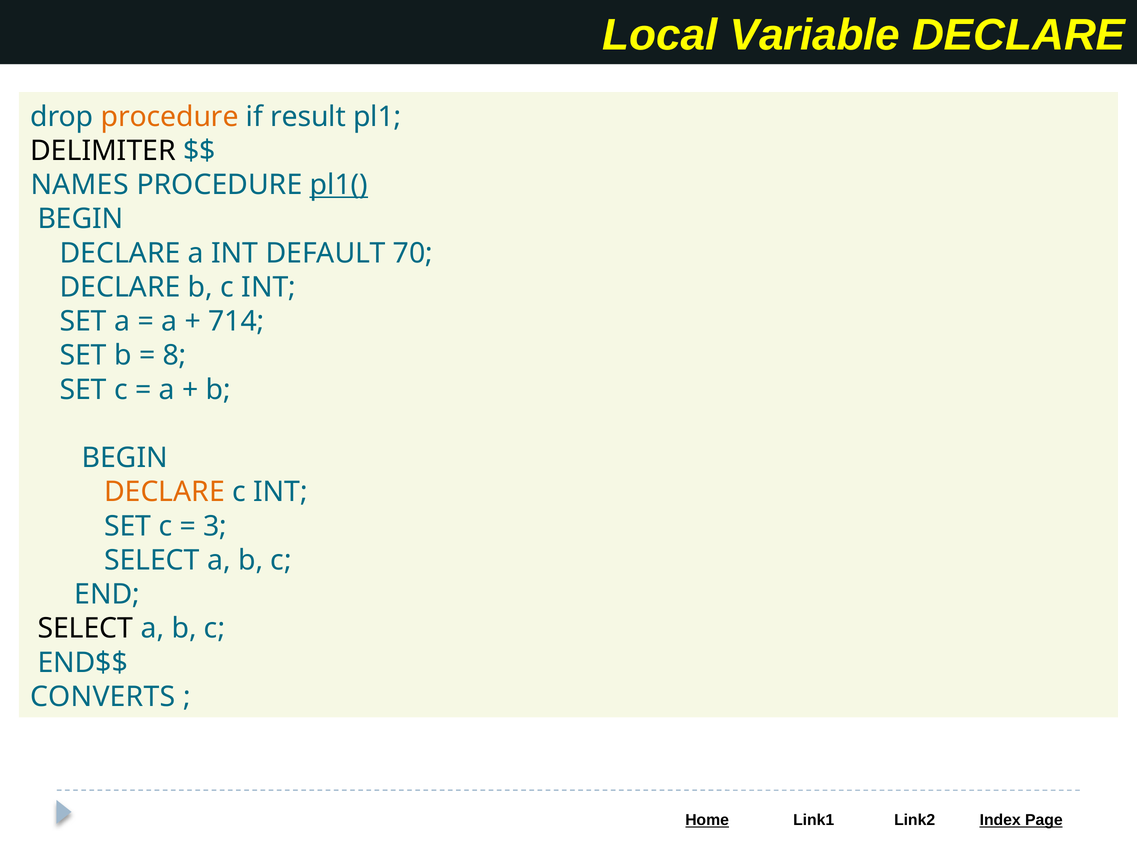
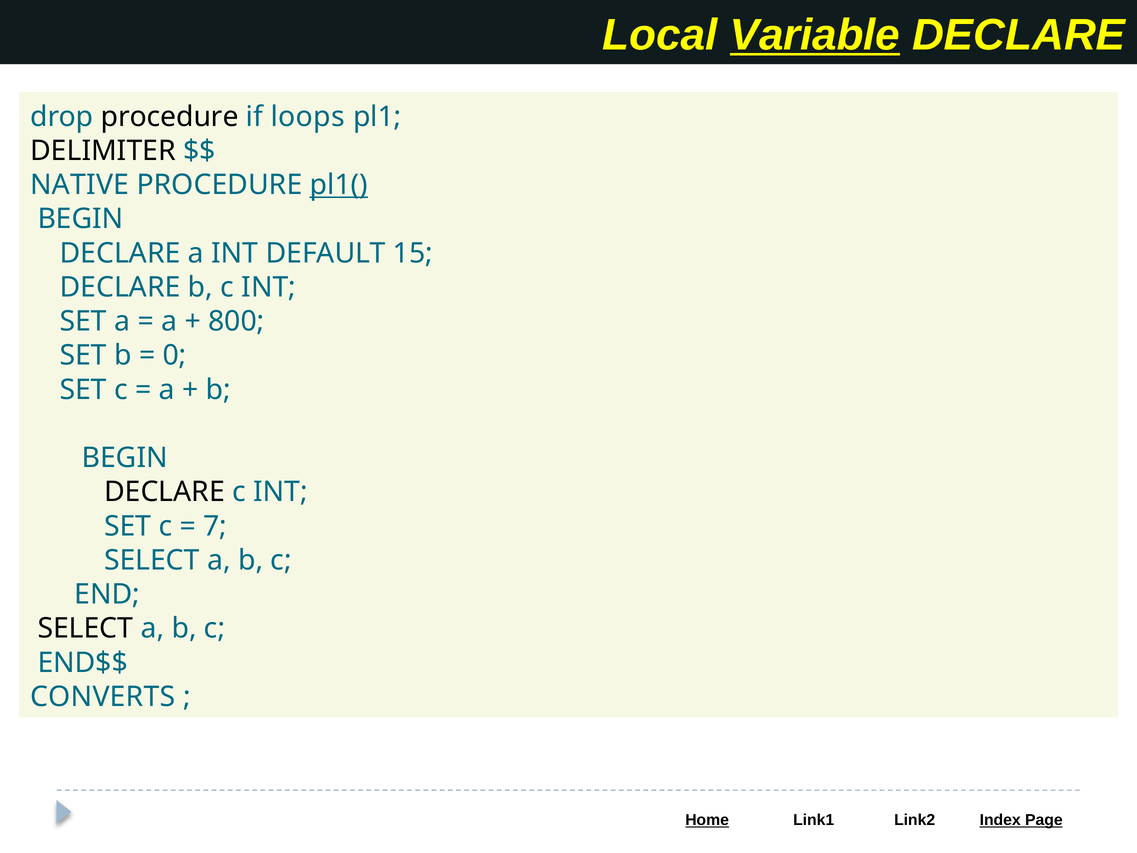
Variable underline: none -> present
procedure at (170, 117) colour: orange -> black
result: result -> loops
NAMES: NAMES -> NATIVE
70: 70 -> 15
714: 714 -> 800
8: 8 -> 0
DECLARE at (164, 492) colour: orange -> black
3: 3 -> 7
